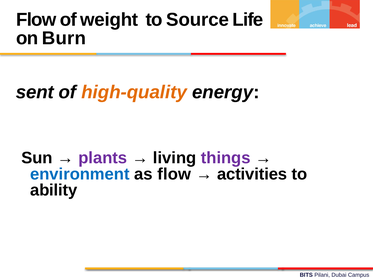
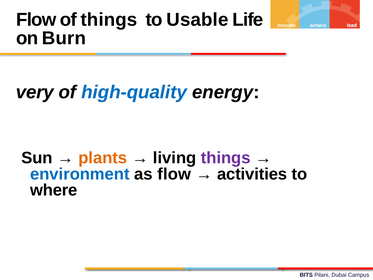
of weight: weight -> things
Source: Source -> Usable
sent: sent -> very
high-quality colour: orange -> blue
plants colour: purple -> orange
ability: ability -> where
